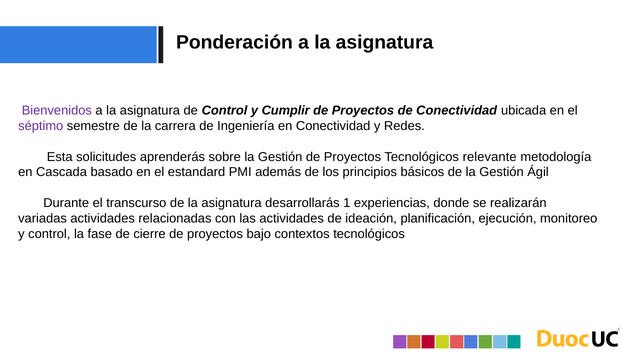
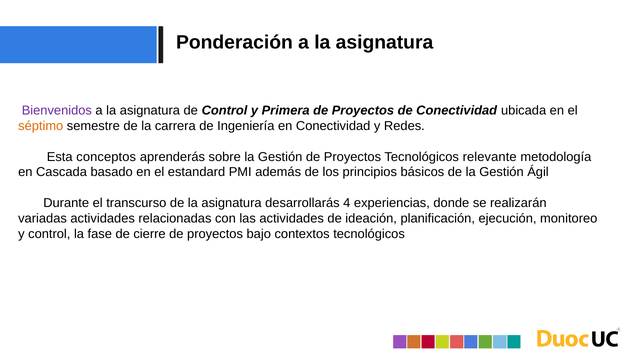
Cumplir: Cumplir -> Primera
séptimo colour: purple -> orange
solicitudes: solicitudes -> conceptos
1: 1 -> 4
